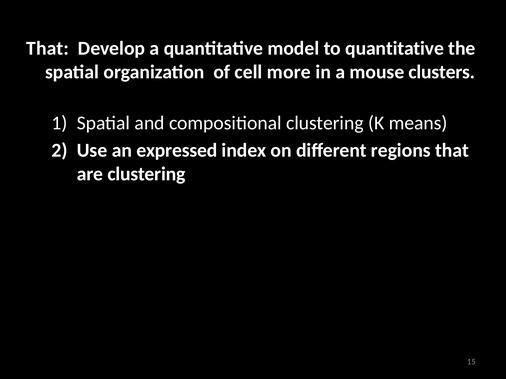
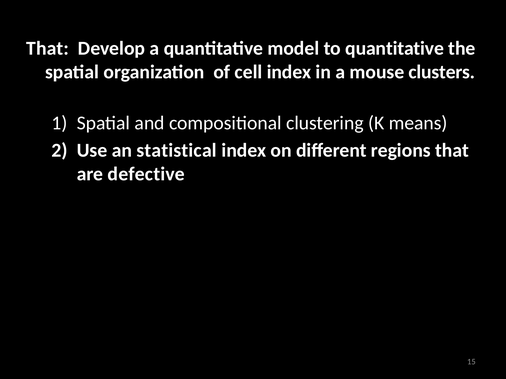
cell more: more -> index
expressed: expressed -> statistical
are clustering: clustering -> defective
